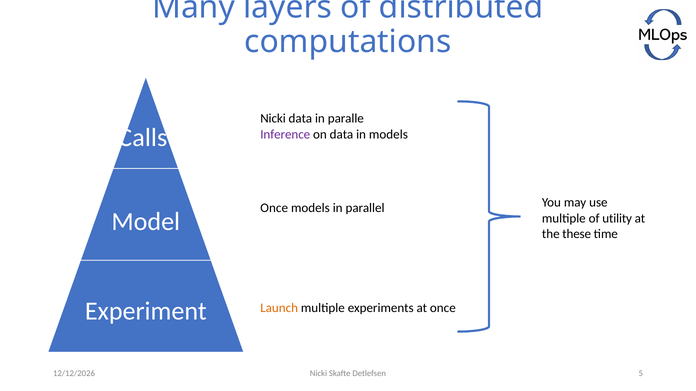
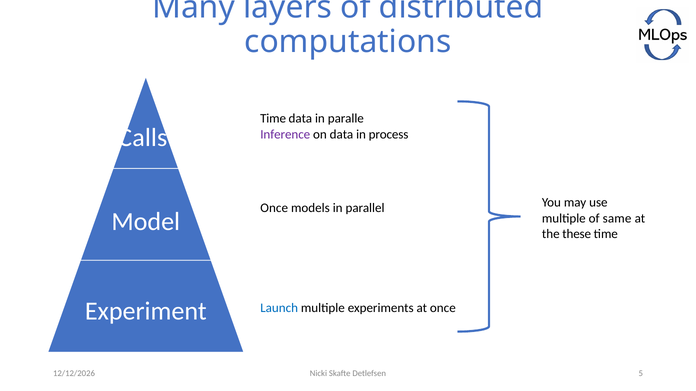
Nicki at (273, 119): Nicki -> Time
in models: models -> process
utility: utility -> same
Launch colour: orange -> blue
